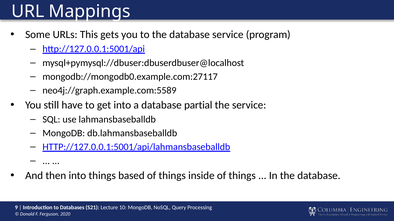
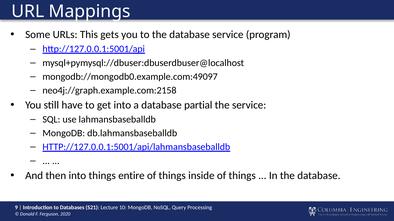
mongodb://mongodb0.example.com:27117: mongodb://mongodb0.example.com:27117 -> mongodb://mongodb0.example.com:49097
neo4j://graph.example.com:5589: neo4j://graph.example.com:5589 -> neo4j://graph.example.com:2158
based: based -> entire
